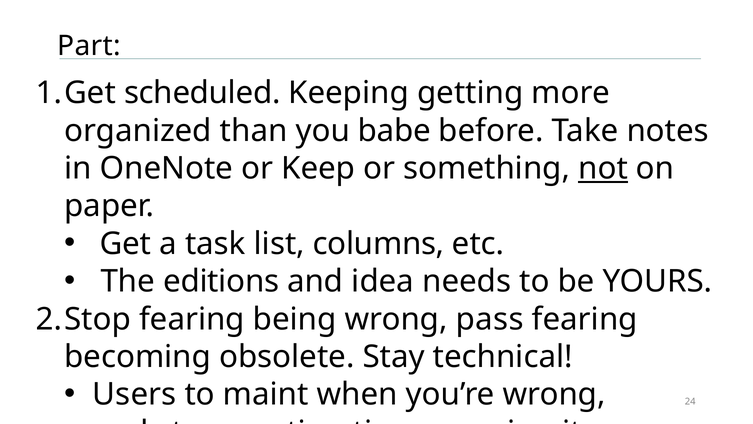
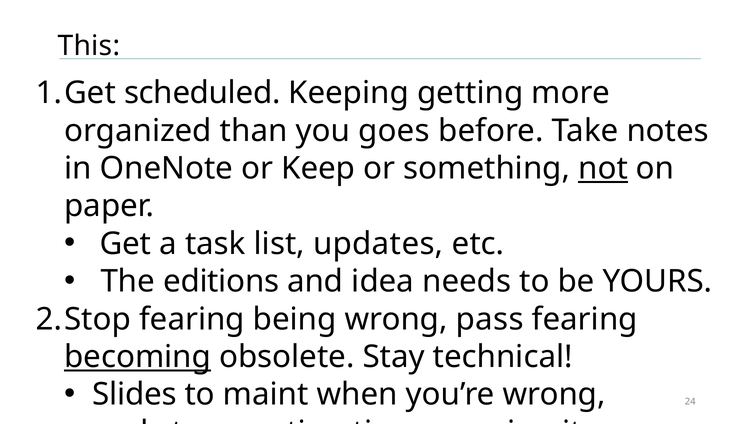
Part: Part -> This
babe: babe -> goes
columns: columns -> updates
becoming underline: none -> present
Users: Users -> Slides
